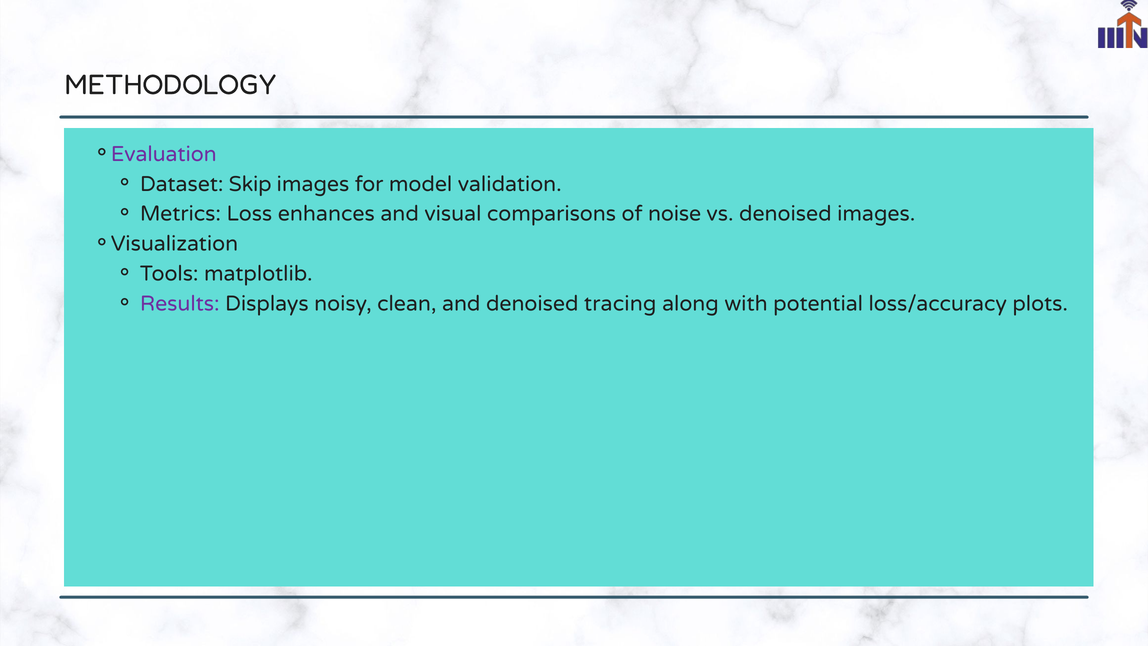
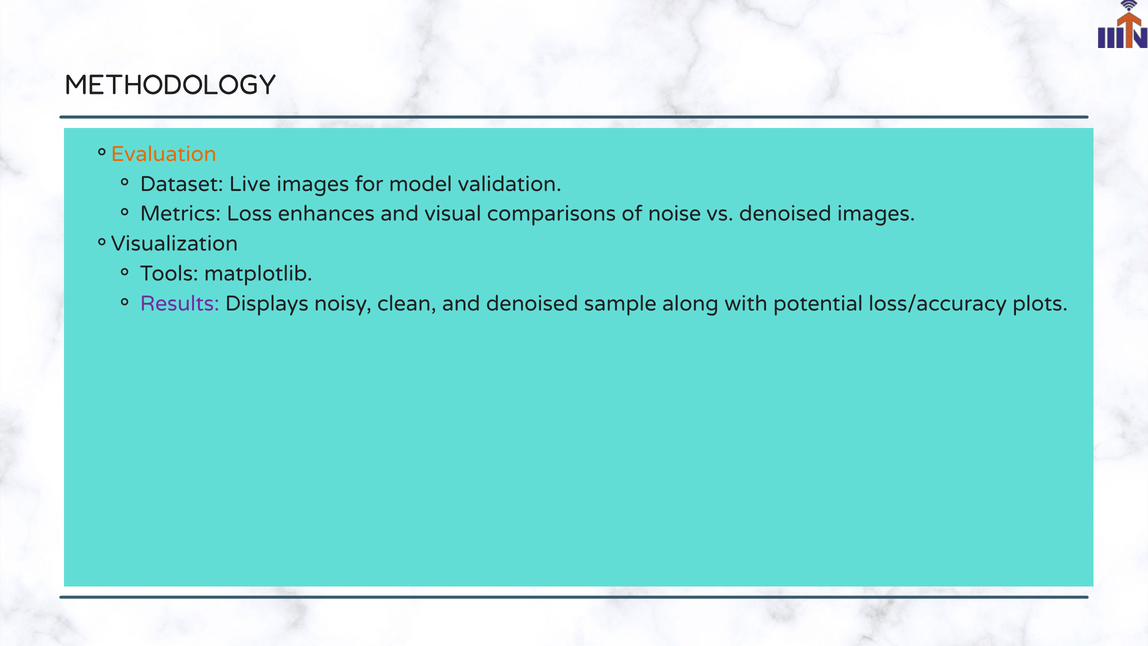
Evaluation colour: purple -> orange
Skip: Skip -> Live
tracing: tracing -> sample
